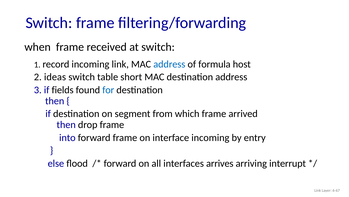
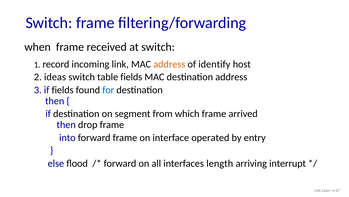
address at (169, 64) colour: blue -> orange
formula: formula -> identify
table short: short -> fields
interface incoming: incoming -> operated
arrives: arrives -> length
